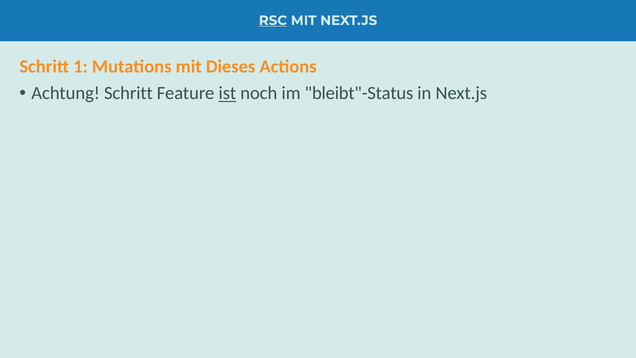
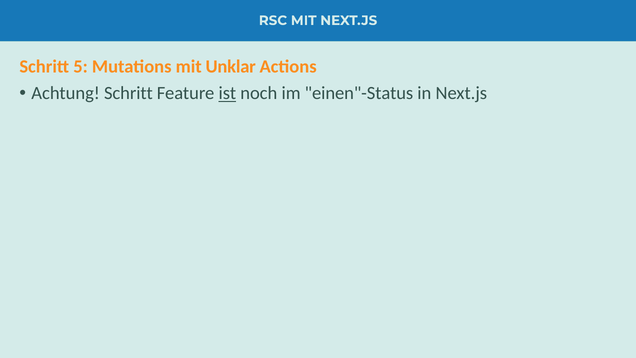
RSC underline: present -> none
1: 1 -> 5
Dieses: Dieses -> Unklar
bleibt"-Status: bleibt"-Status -> einen"-Status
